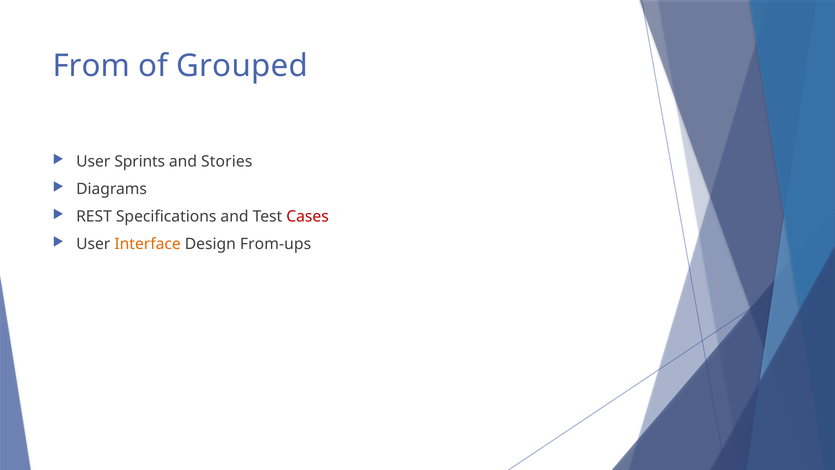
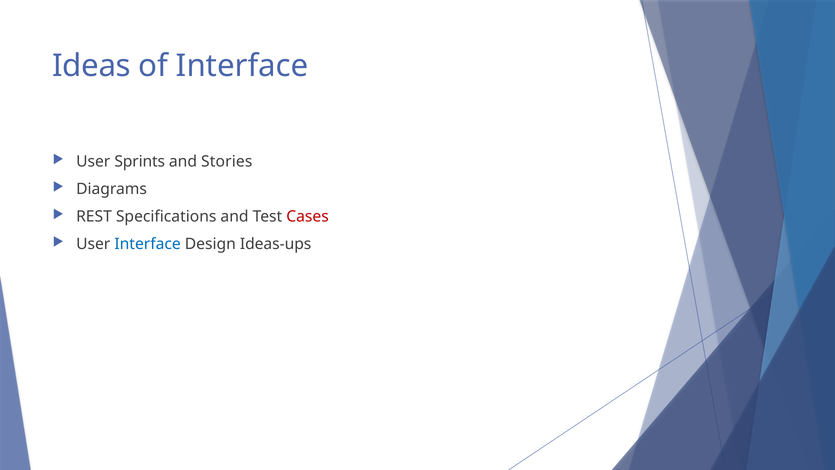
From: From -> Ideas
of Grouped: Grouped -> Interface
Interface at (148, 244) colour: orange -> blue
From-ups: From-ups -> Ideas-ups
